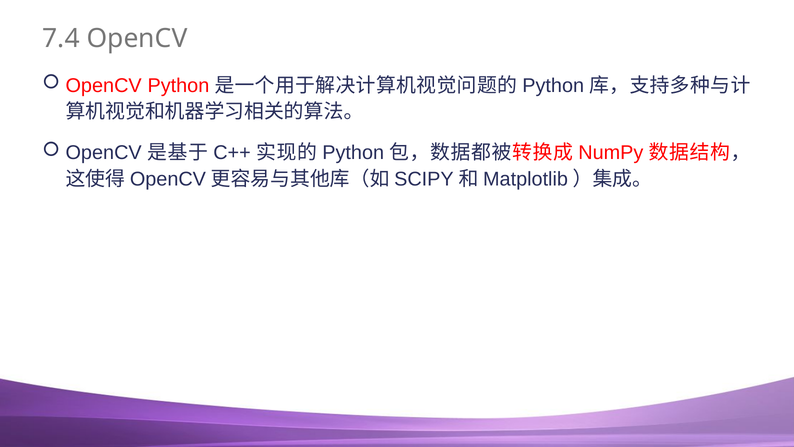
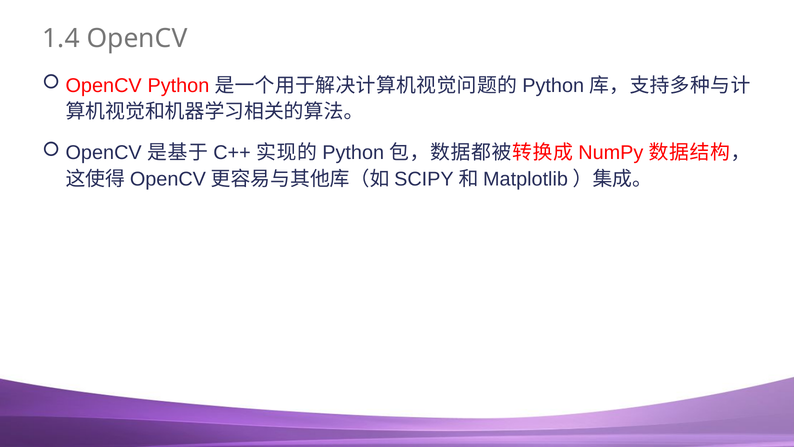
7.4: 7.4 -> 1.4
